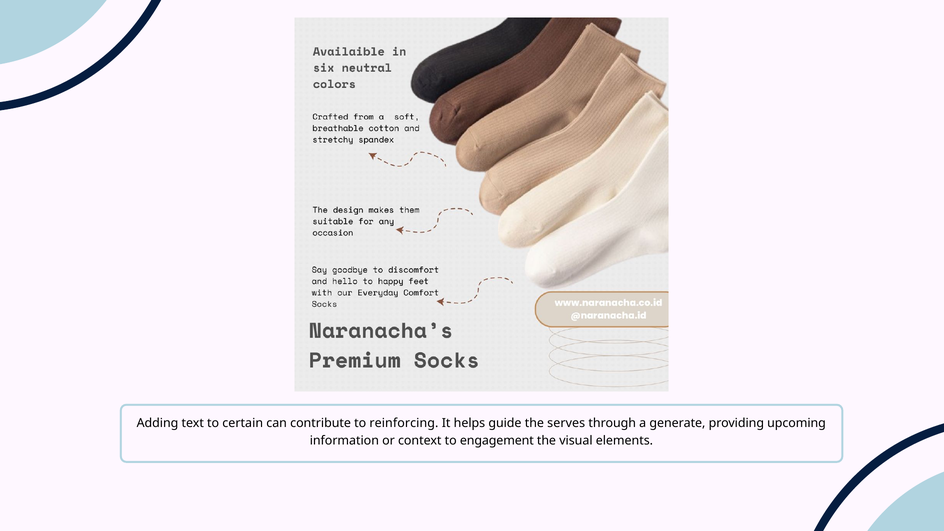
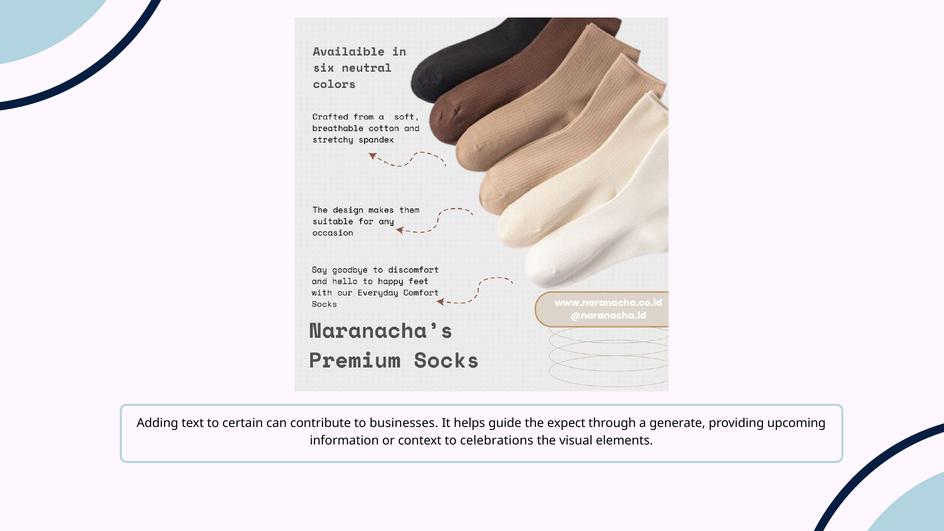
reinforcing: reinforcing -> businesses
serves: serves -> expect
engagement: engagement -> celebrations
